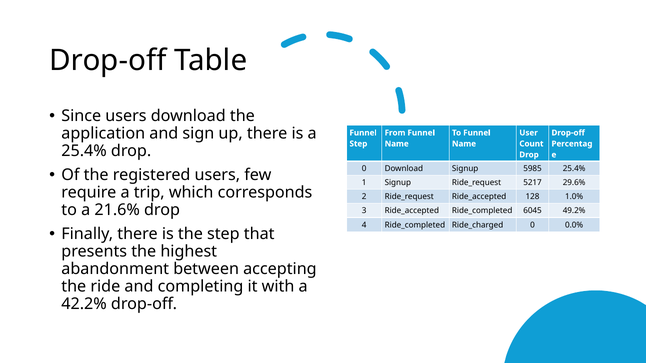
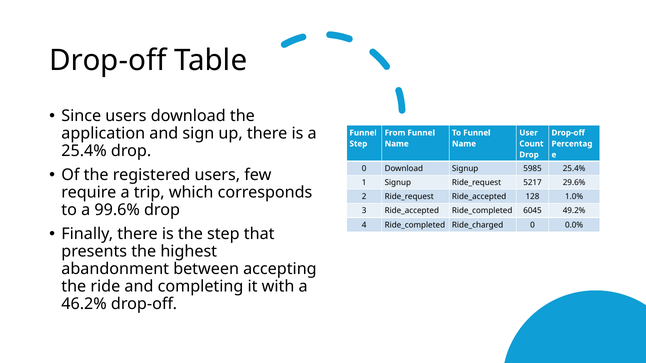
21.6%: 21.6% -> 99.6%
42.2%: 42.2% -> 46.2%
